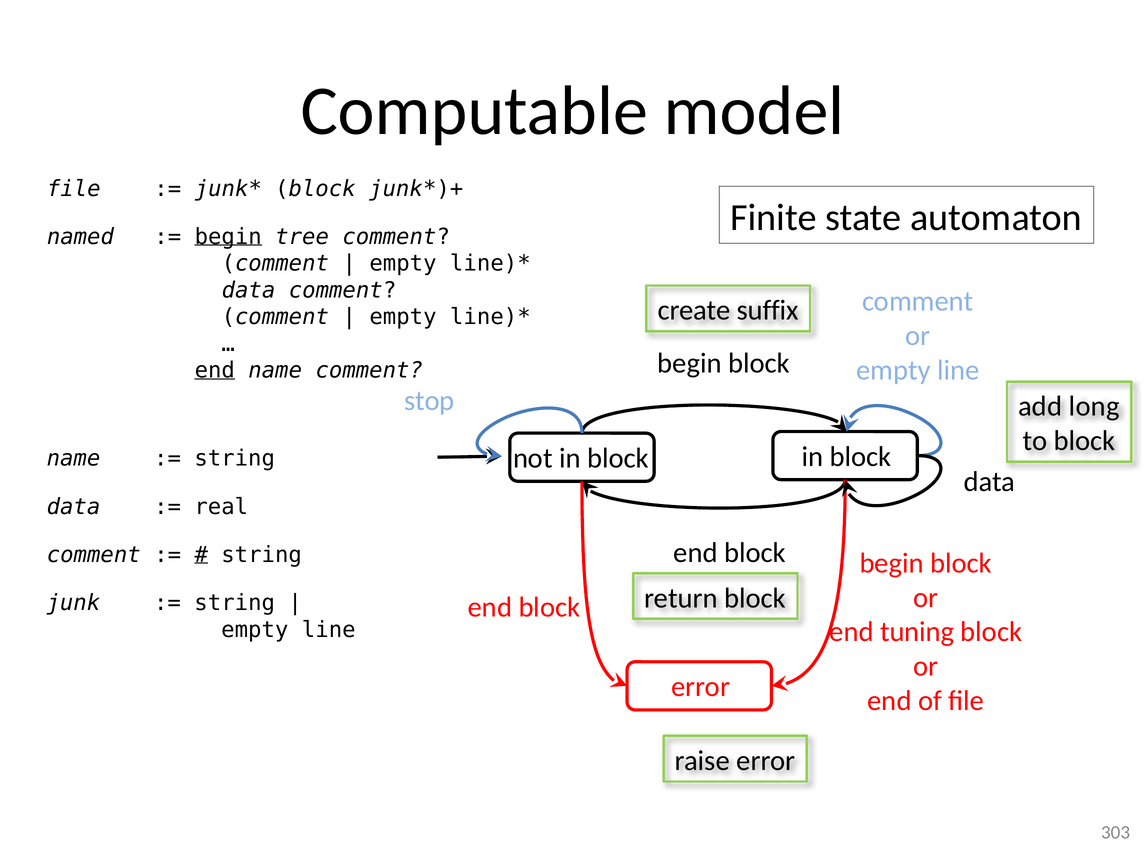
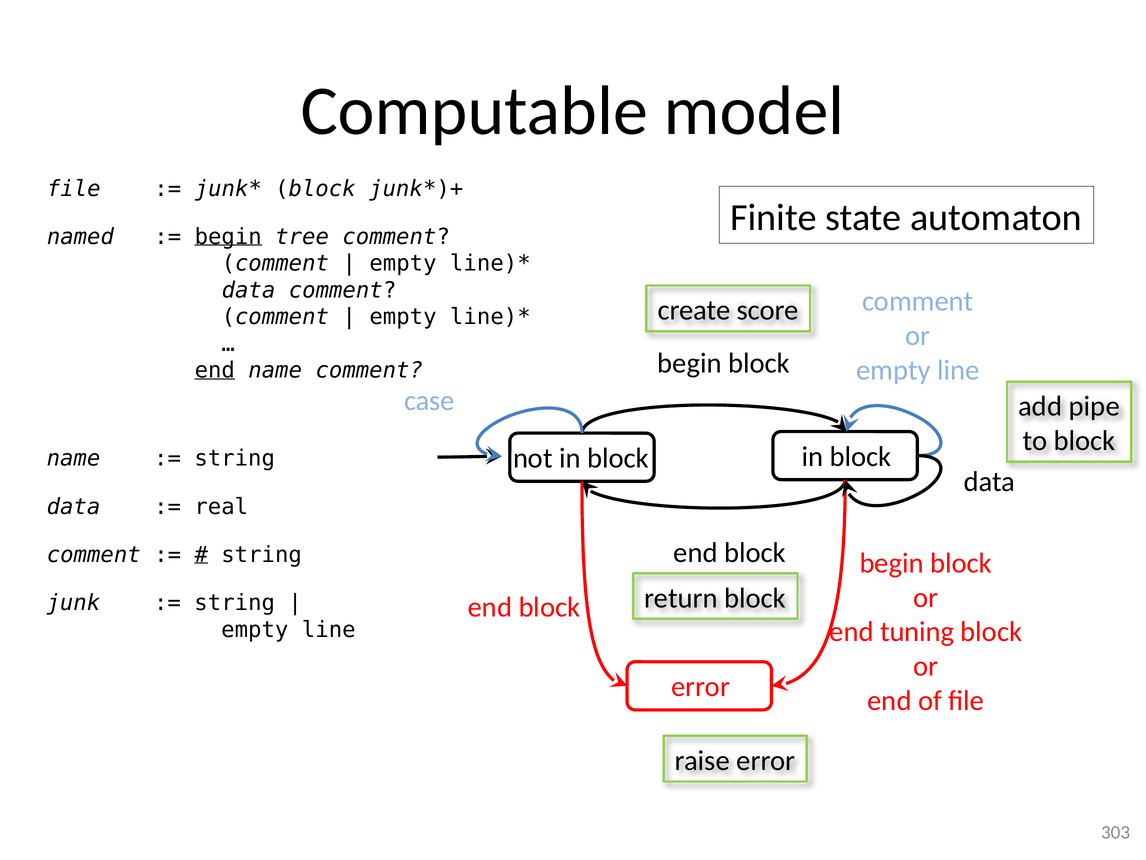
suffix: suffix -> score
stop: stop -> case
long: long -> pipe
